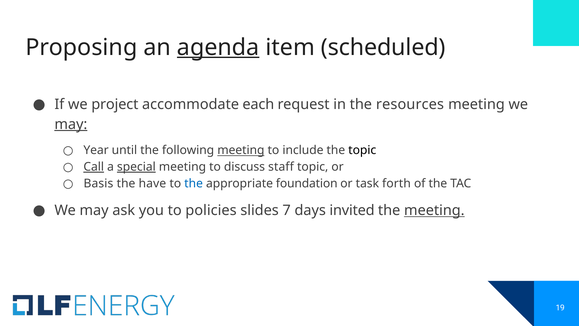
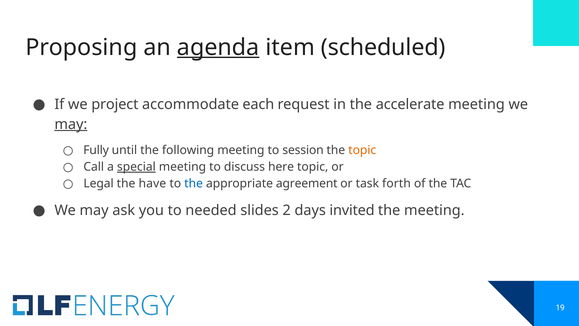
resources: resources -> accelerate
Year: Year -> Fully
meeting at (241, 150) underline: present -> none
include: include -> session
topic at (362, 150) colour: black -> orange
Call underline: present -> none
staff: staff -> here
Basis: Basis -> Legal
foundation: foundation -> agreement
policies: policies -> needed
7: 7 -> 2
meeting at (434, 210) underline: present -> none
